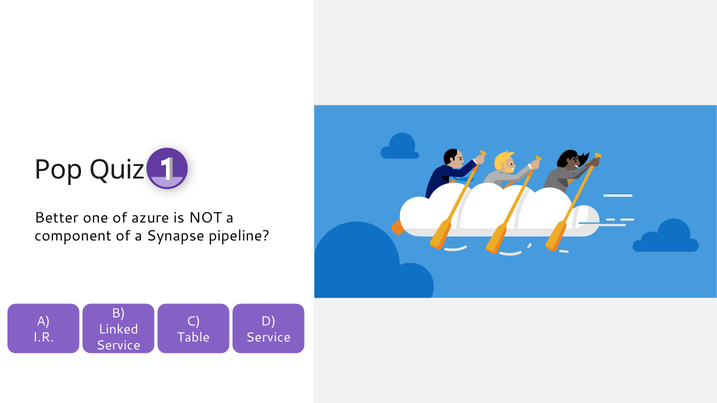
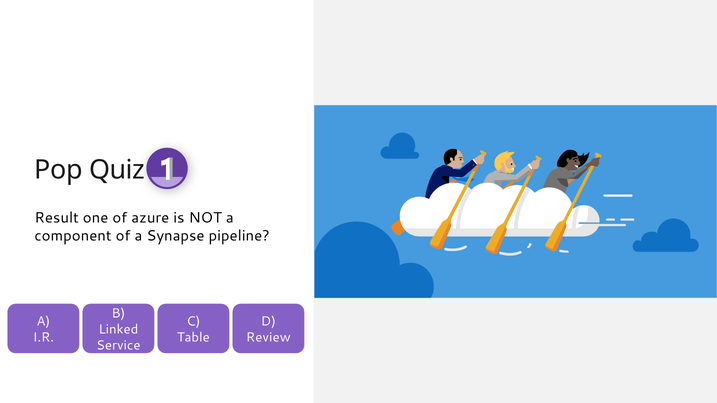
Better: Better -> Result
Service at (268, 338): Service -> Review
